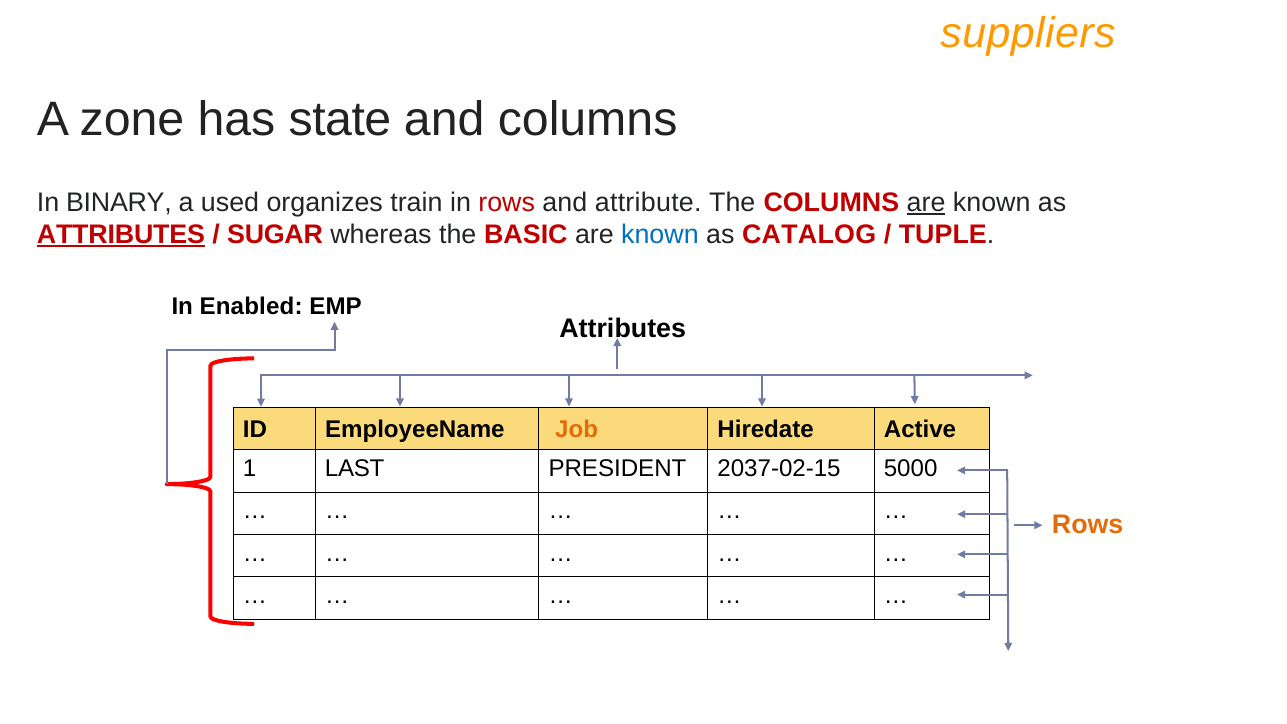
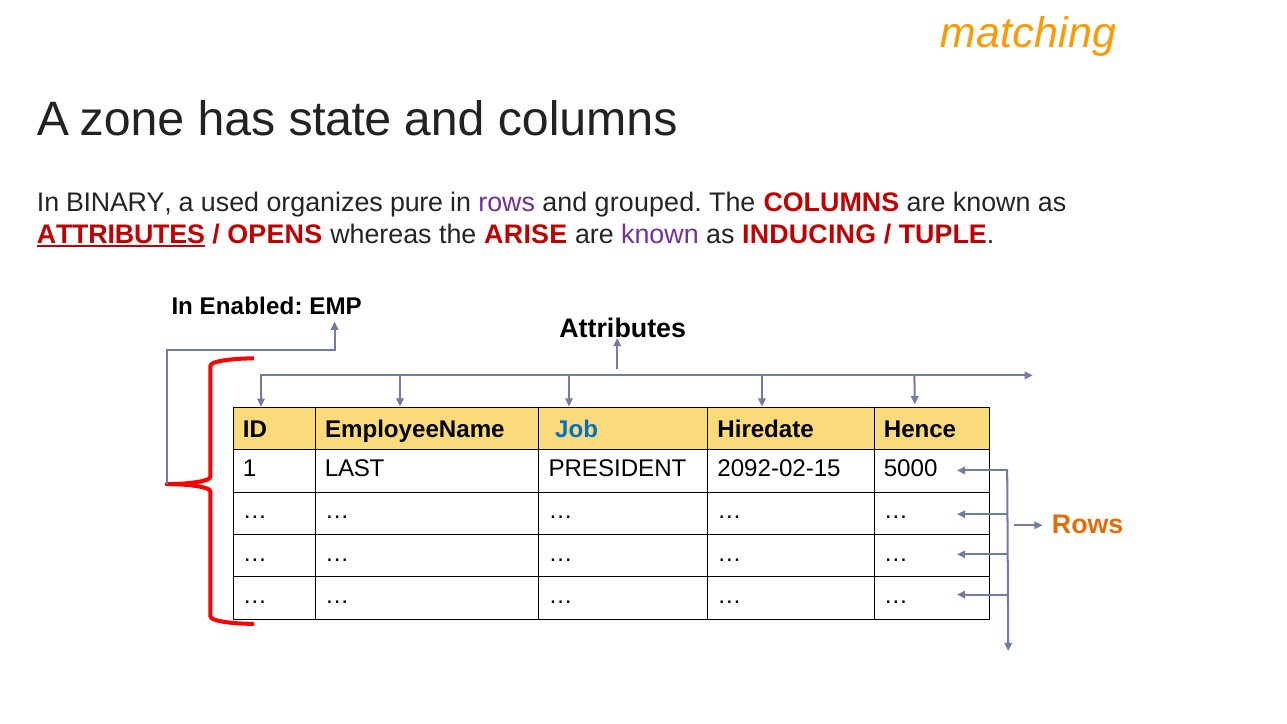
suppliers: suppliers -> matching
train: train -> pure
rows at (507, 202) colour: red -> purple
attribute: attribute -> grouped
are at (926, 202) underline: present -> none
SUGAR: SUGAR -> OPENS
BASIC: BASIC -> ARISE
known at (660, 234) colour: blue -> purple
CATALOG: CATALOG -> INDUCING
Job colour: orange -> blue
Active: Active -> Hence
2037-02-15: 2037-02-15 -> 2092-02-15
